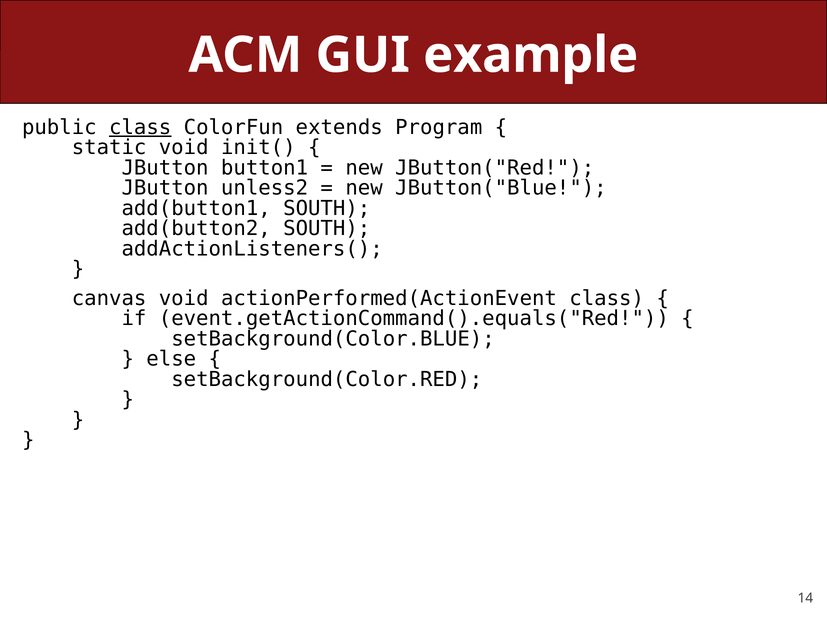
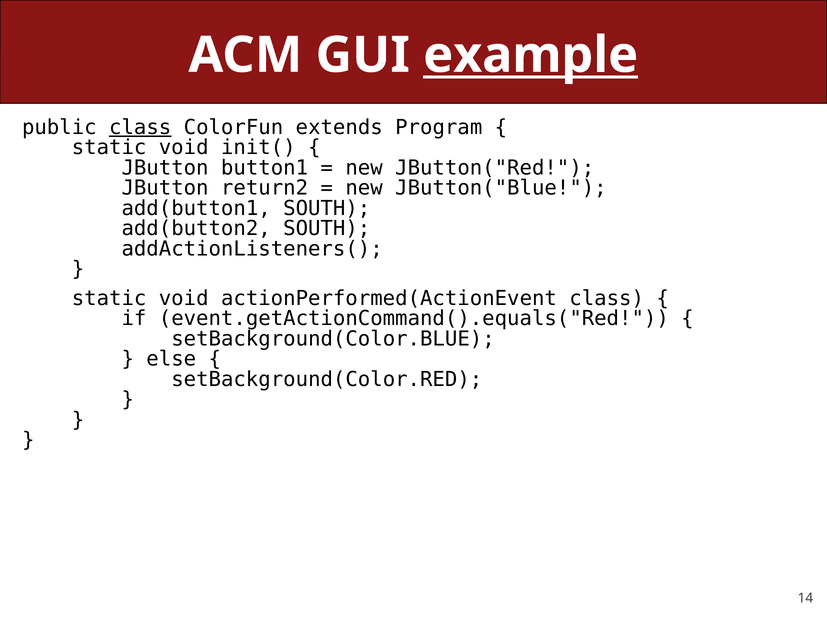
example underline: none -> present
unless2: unless2 -> return2
canvas at (109, 298): canvas -> static
